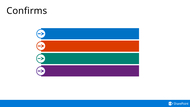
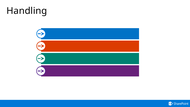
Confirms: Confirms -> Handling
